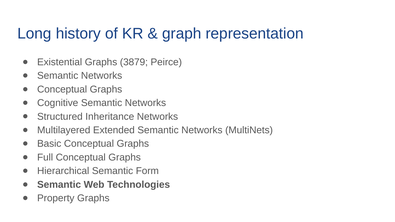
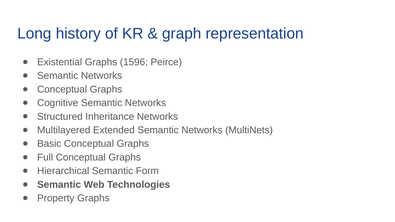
3879: 3879 -> 1596
